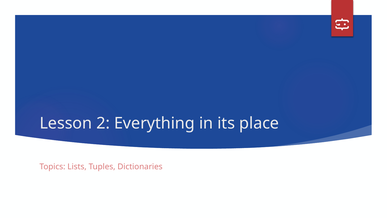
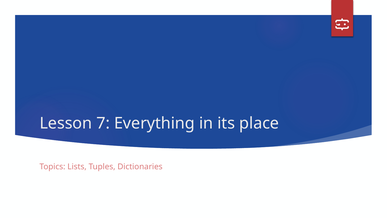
2: 2 -> 7
